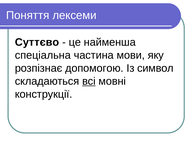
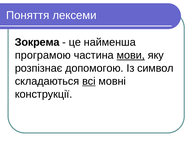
Суттєво: Суттєво -> Зокрема
спеціальна: спеціальна -> програмою
мови underline: none -> present
